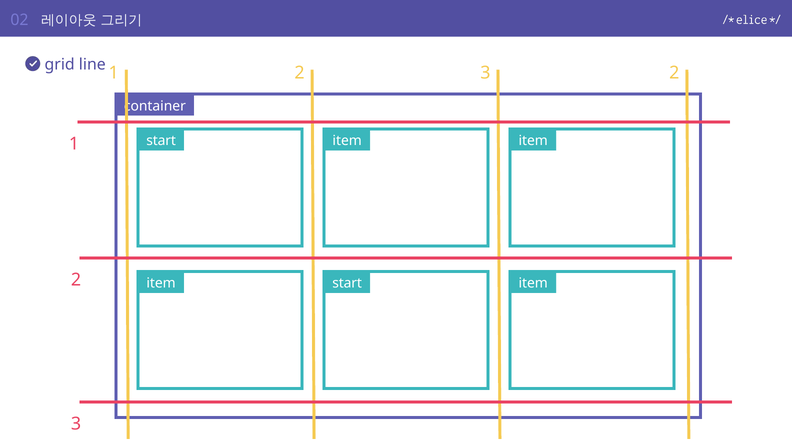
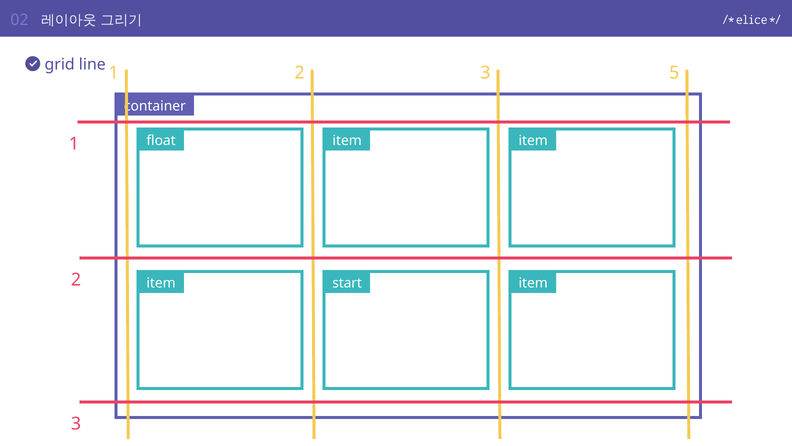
2 3 2: 2 -> 5
start at (161, 141): start -> float
